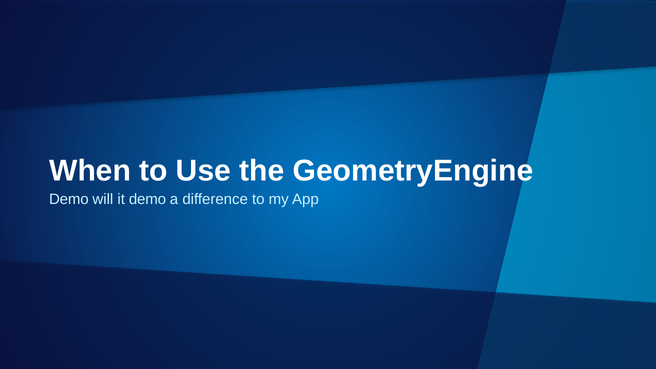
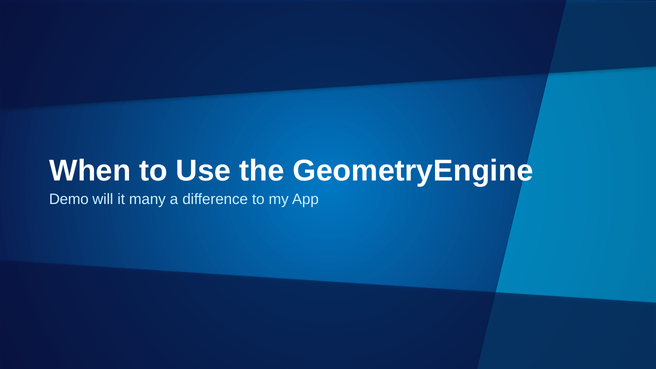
it demo: demo -> many
